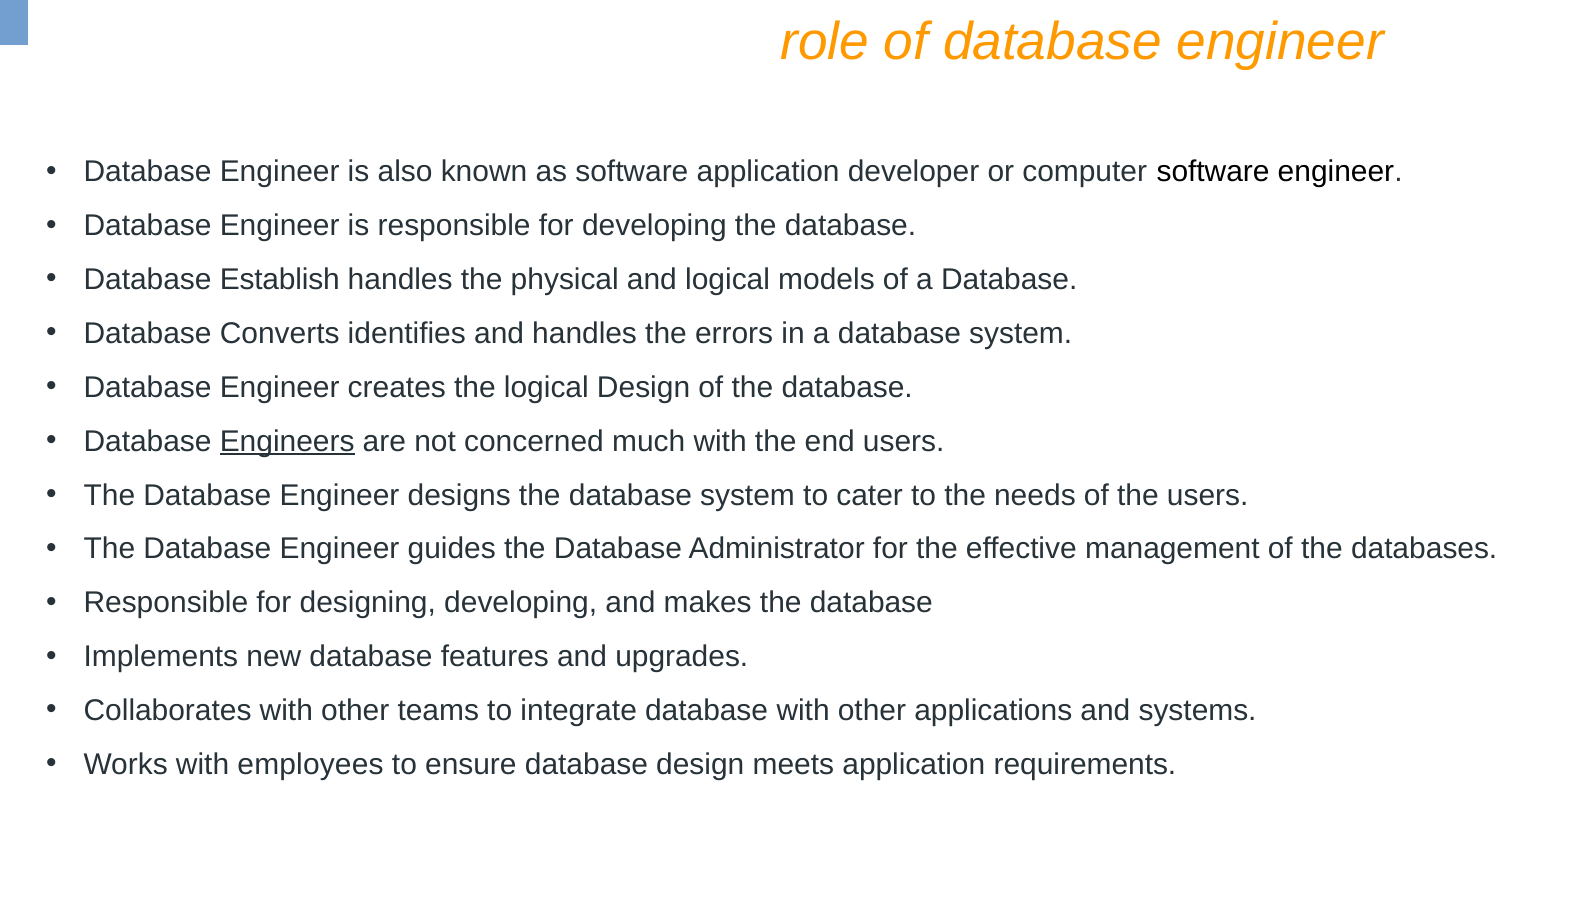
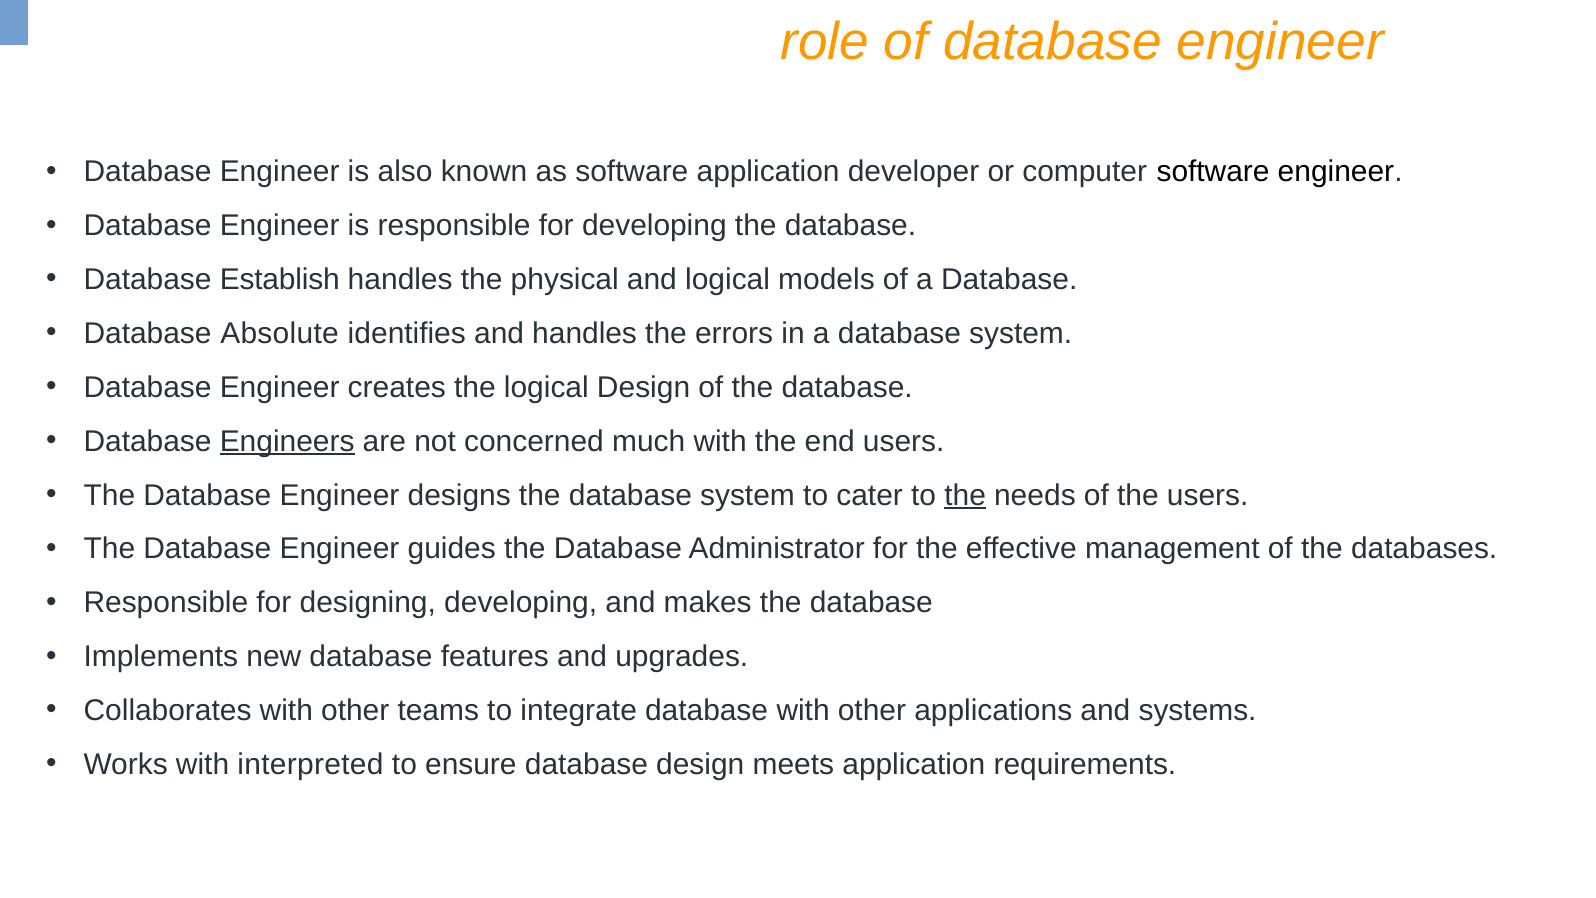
Converts: Converts -> Absolute
the at (965, 495) underline: none -> present
employees: employees -> interpreted
